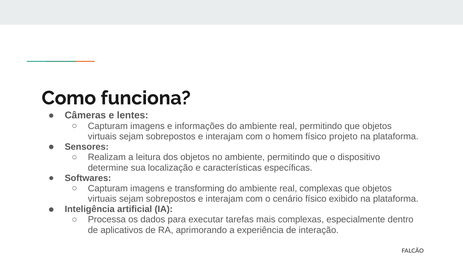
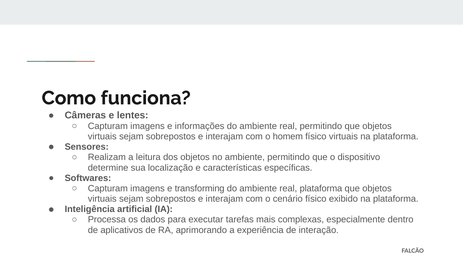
físico projeto: projeto -> virtuais
real complexas: complexas -> plataforma
